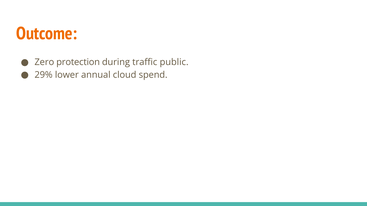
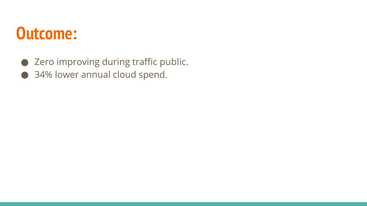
protection: protection -> improving
29%: 29% -> 34%
